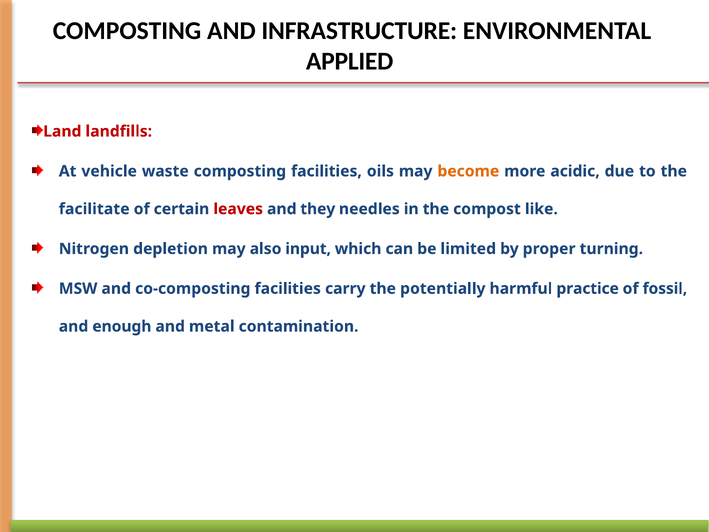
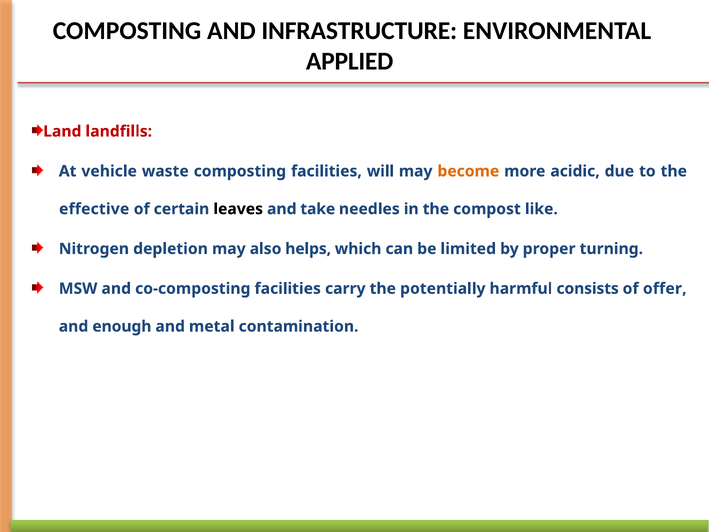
oils: oils -> will
facilitate: facilitate -> effective
leaves colour: red -> black
they: they -> take
input: input -> helps
practice: practice -> consists
fossil: fossil -> offer
